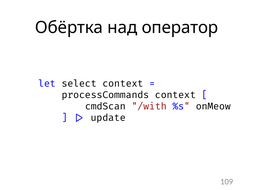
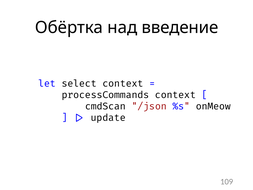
оператор: оператор -> введение
/with: /with -> /json
